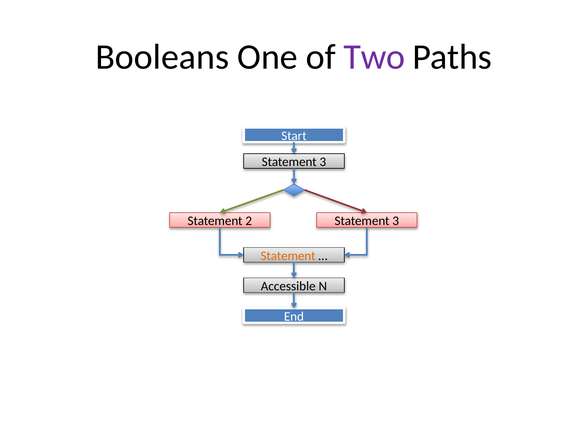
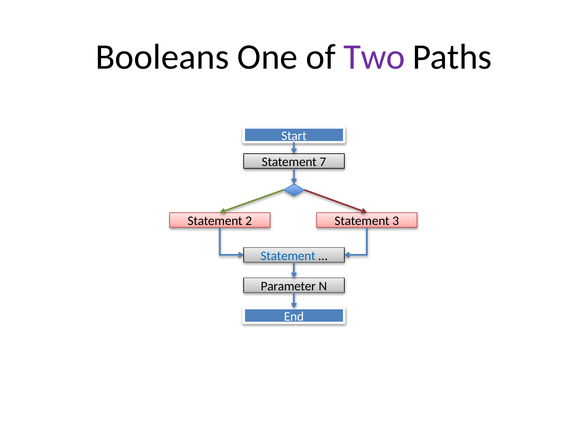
3 at (323, 162): 3 -> 7
Statement at (288, 256) colour: orange -> blue
Accessible: Accessible -> Parameter
